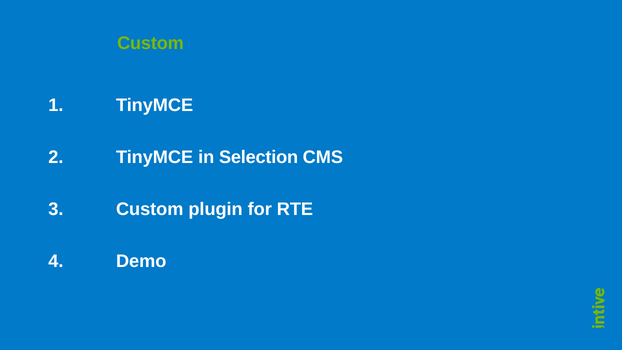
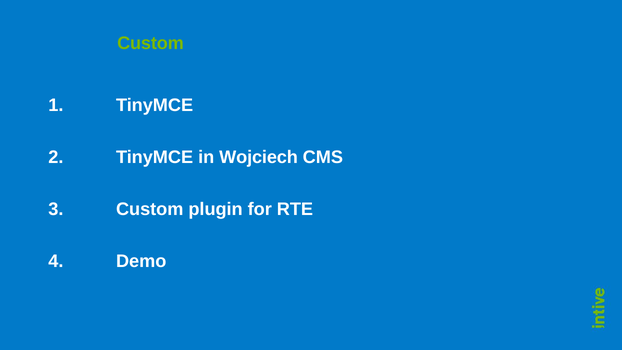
Selection: Selection -> Wojciech
